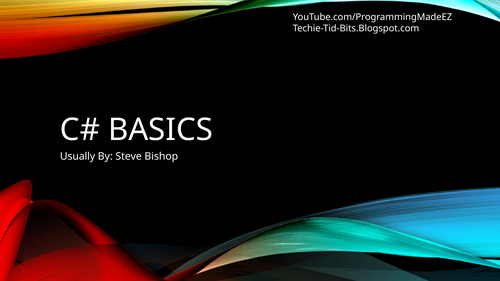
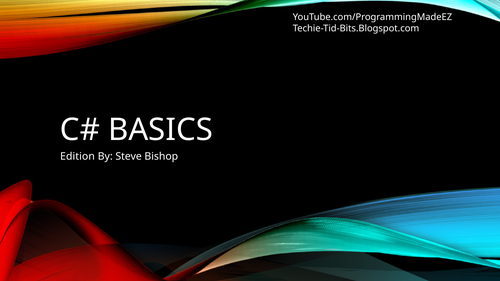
Usually: Usually -> Edition
